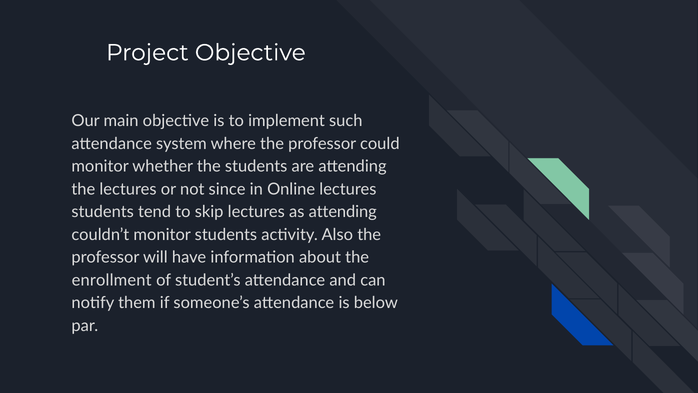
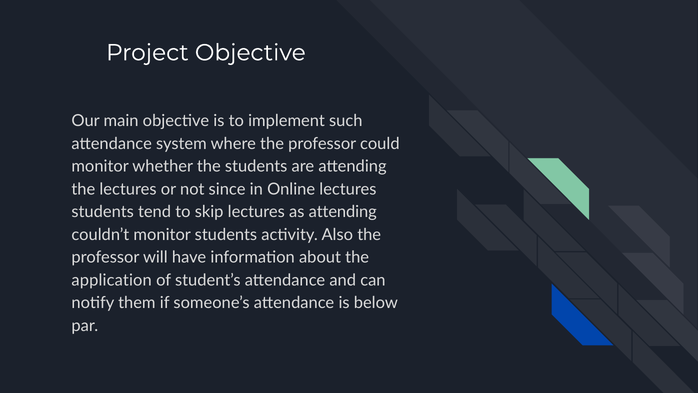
enrollment: enrollment -> application
